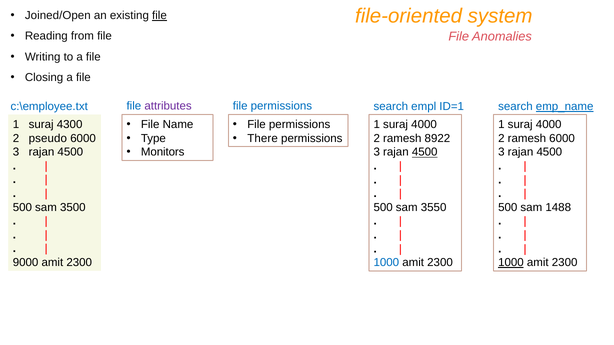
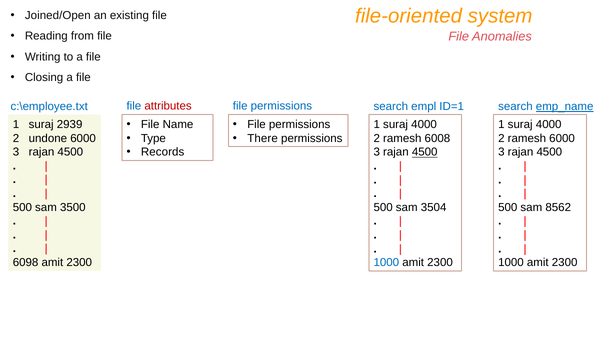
file at (159, 15) underline: present -> none
attributes colour: purple -> red
4300: 4300 -> 2939
pseudo: pseudo -> undone
8922: 8922 -> 6008
Monitors: Monitors -> Records
3550: 3550 -> 3504
1488: 1488 -> 8562
9000: 9000 -> 6098
1000 at (511, 263) underline: present -> none
